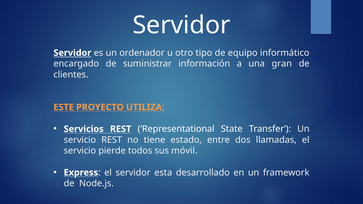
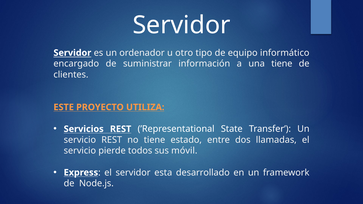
una gran: gran -> tiene
